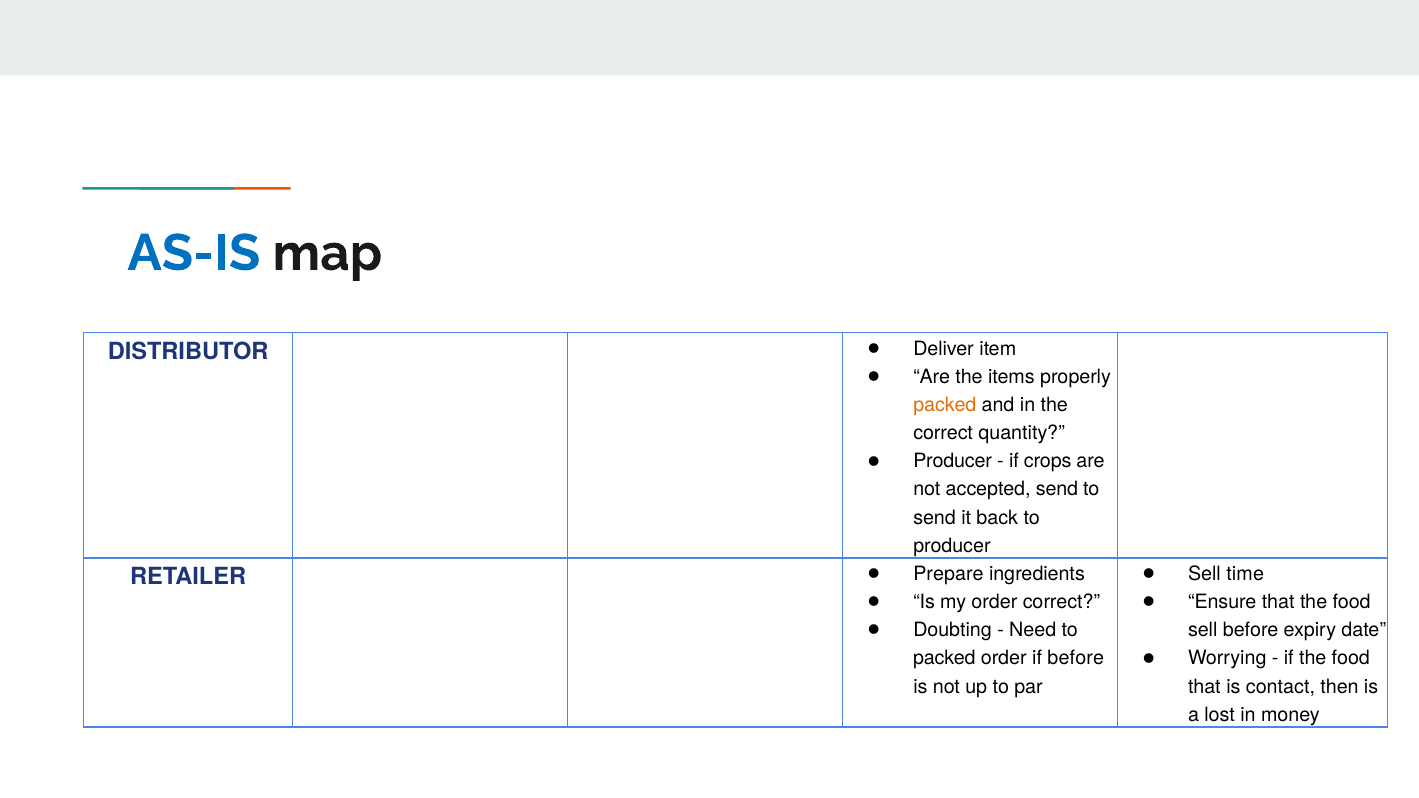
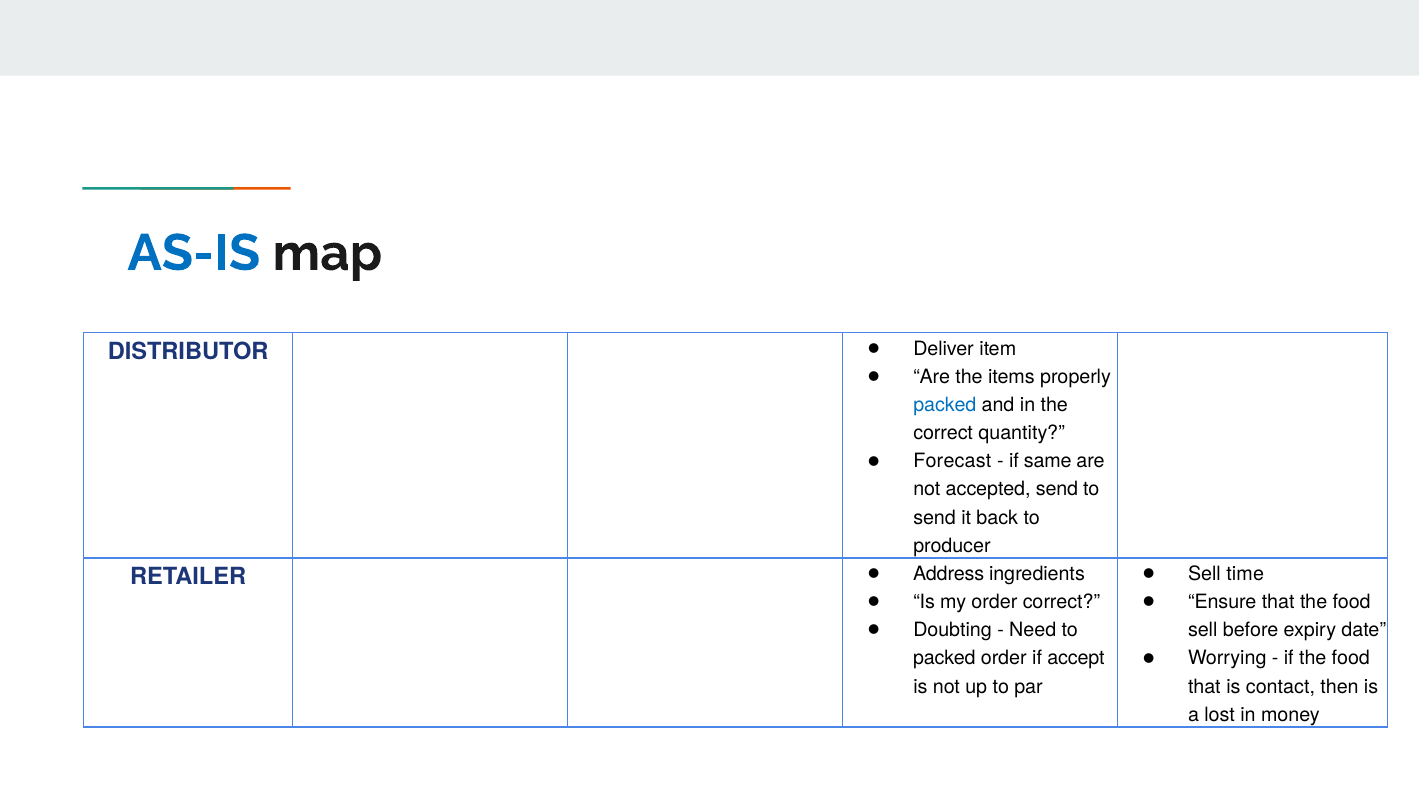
packed at (945, 405) colour: orange -> blue
Producer at (953, 461): Producer -> Forecast
crops: crops -> same
Prepare: Prepare -> Address
if before: before -> accept
